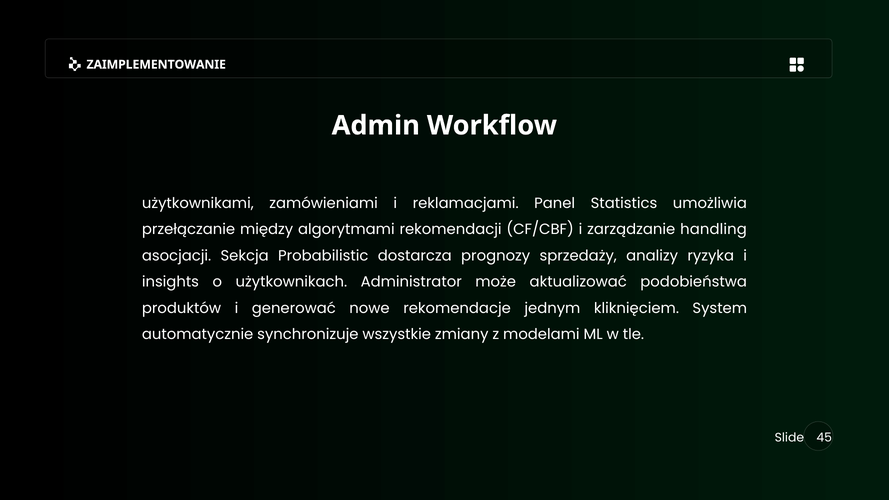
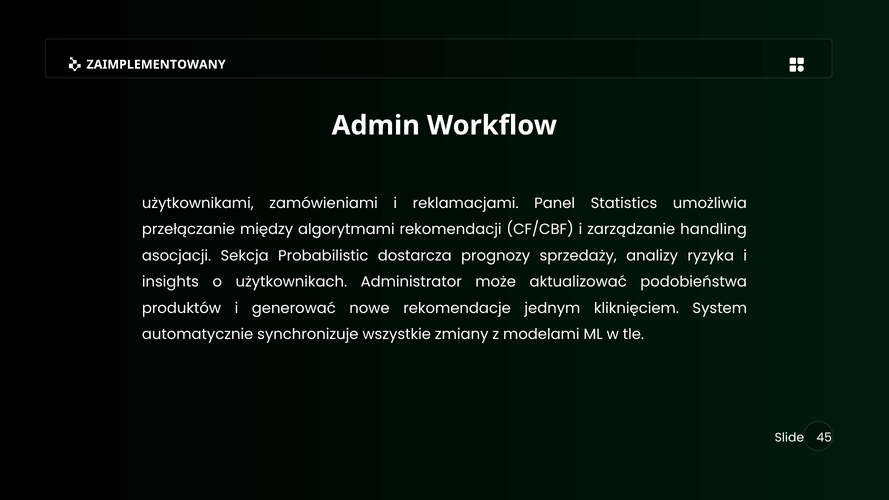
ZAIMPLEMENTOWANIE: ZAIMPLEMENTOWANIE -> ZAIMPLEMENTOWANY
